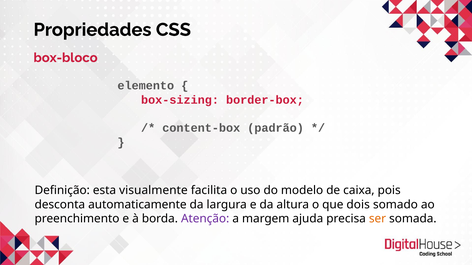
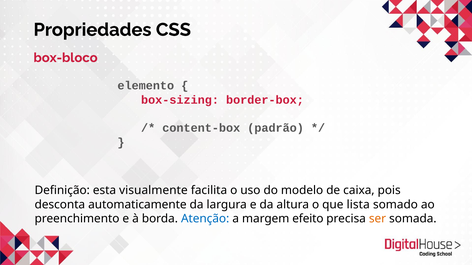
dois: dois -> lista
Atenção colour: purple -> blue
ajuda: ajuda -> efeito
